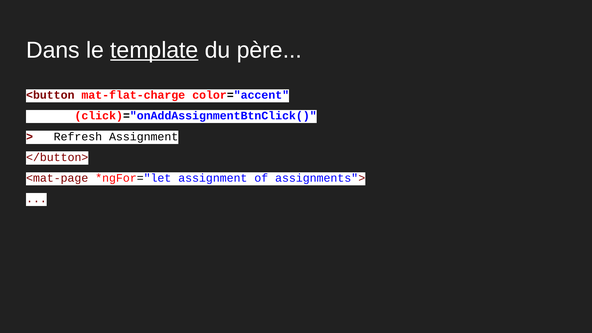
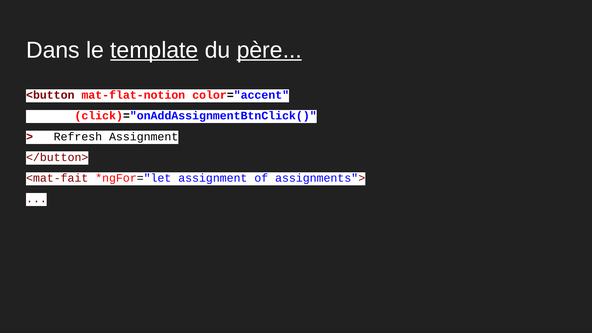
père underline: none -> present
mat-flat-charge: mat-flat-charge -> mat-flat-notion
<mat-page: <mat-page -> <mat-fait
